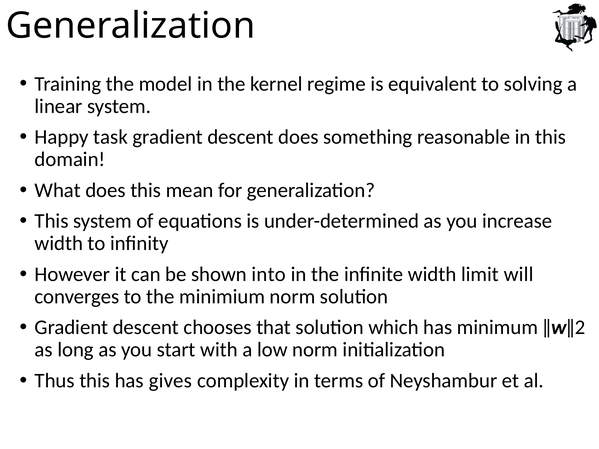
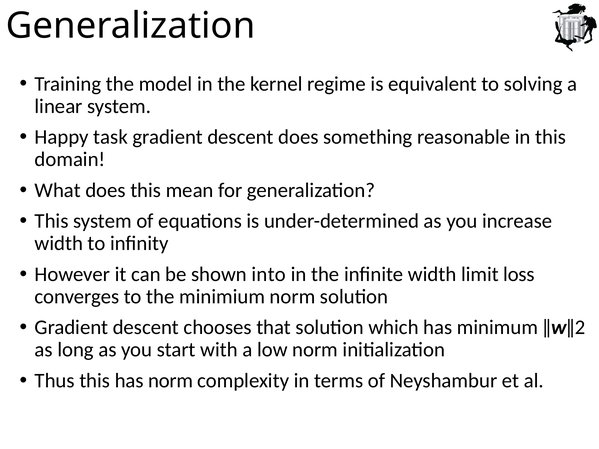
will: will -> loss
has gives: gives -> norm
